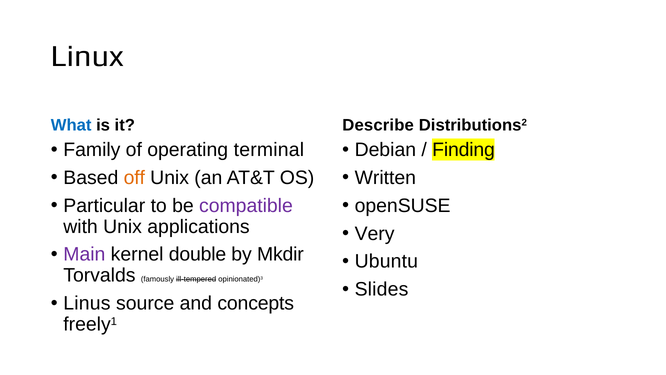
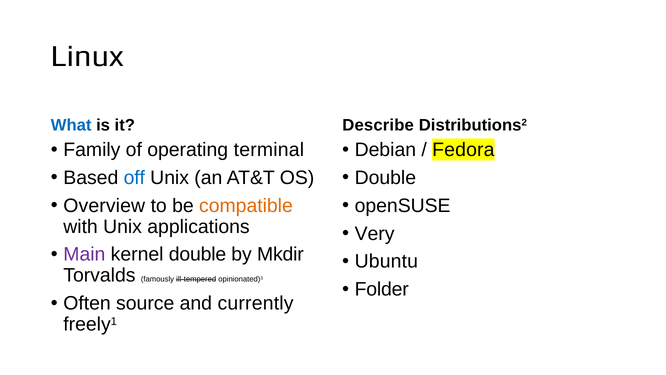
Finding: Finding -> Fedora
off colour: orange -> blue
Written at (385, 178): Written -> Double
Particular: Particular -> Overview
compatible colour: purple -> orange
Slides: Slides -> Folder
Linus: Linus -> Often
concepts: concepts -> currently
